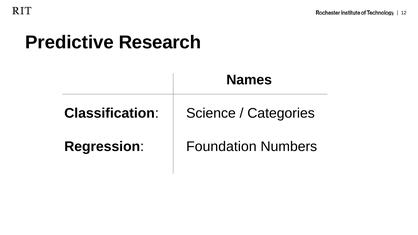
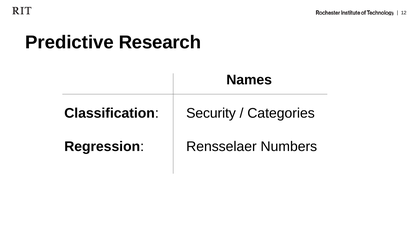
Science: Science -> Security
Foundation: Foundation -> Rensselaer
